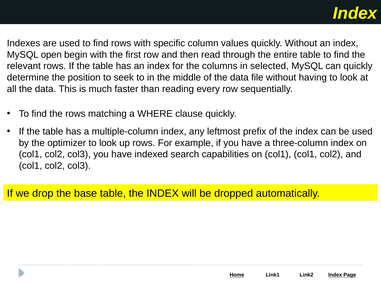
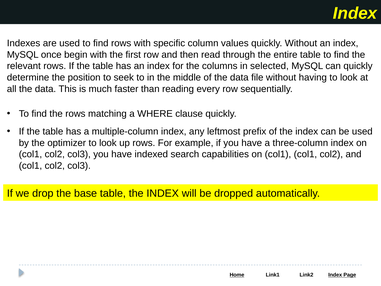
open: open -> once
